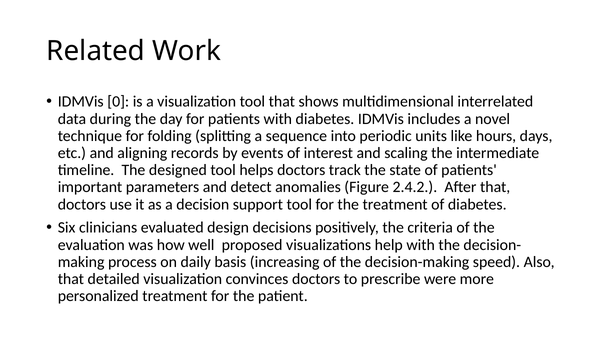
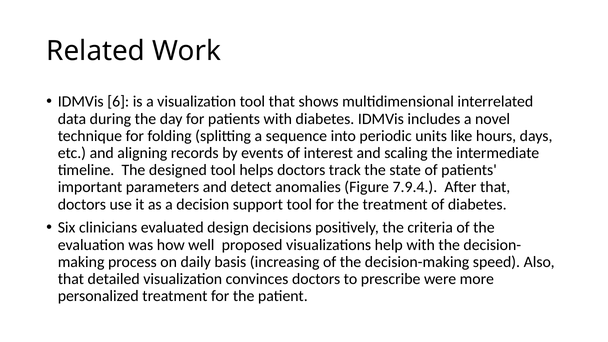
0: 0 -> 6
2.4.2: 2.4.2 -> 7.9.4
